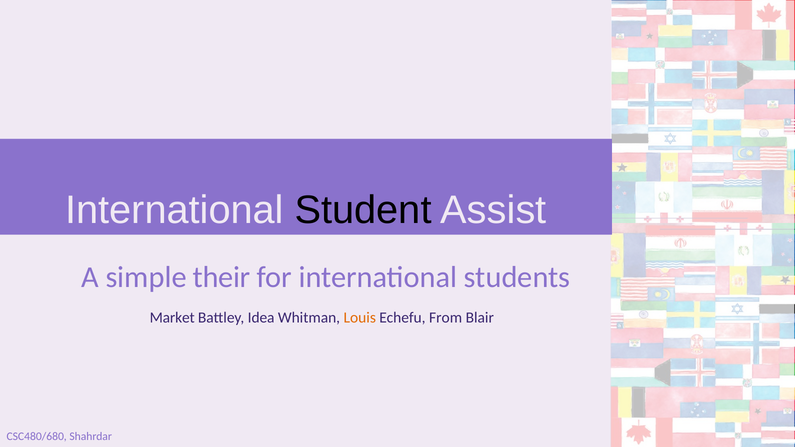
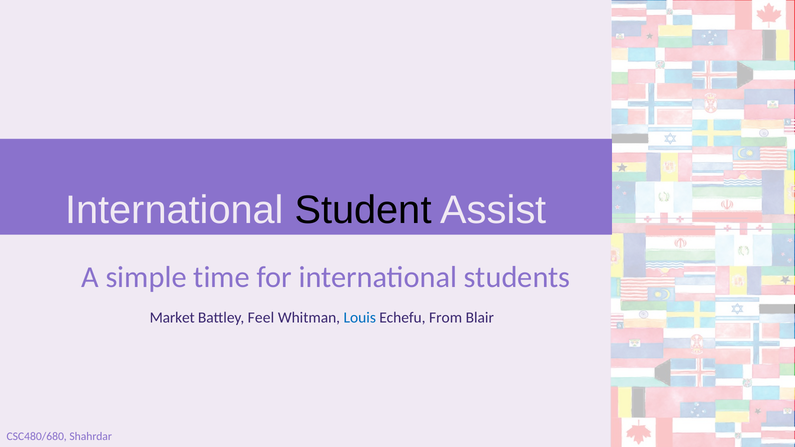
their: their -> time
Idea: Idea -> Feel
Louis colour: orange -> blue
